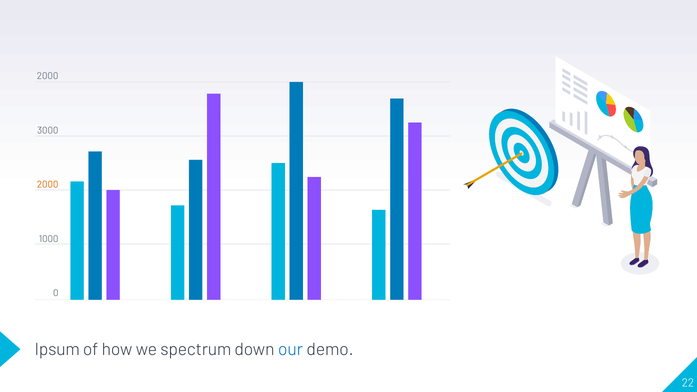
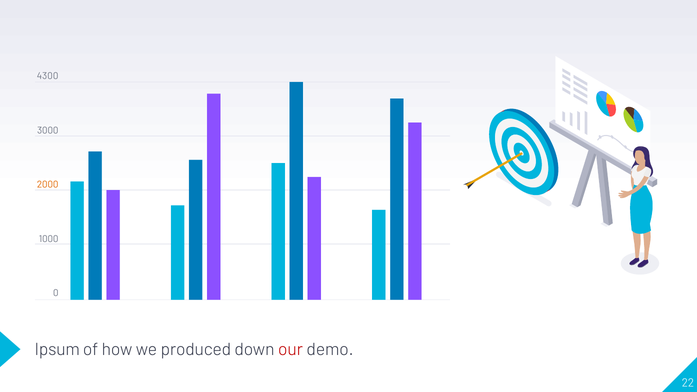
2000 at (48, 76): 2000 -> 4300
spectrum: spectrum -> produced
our colour: blue -> red
